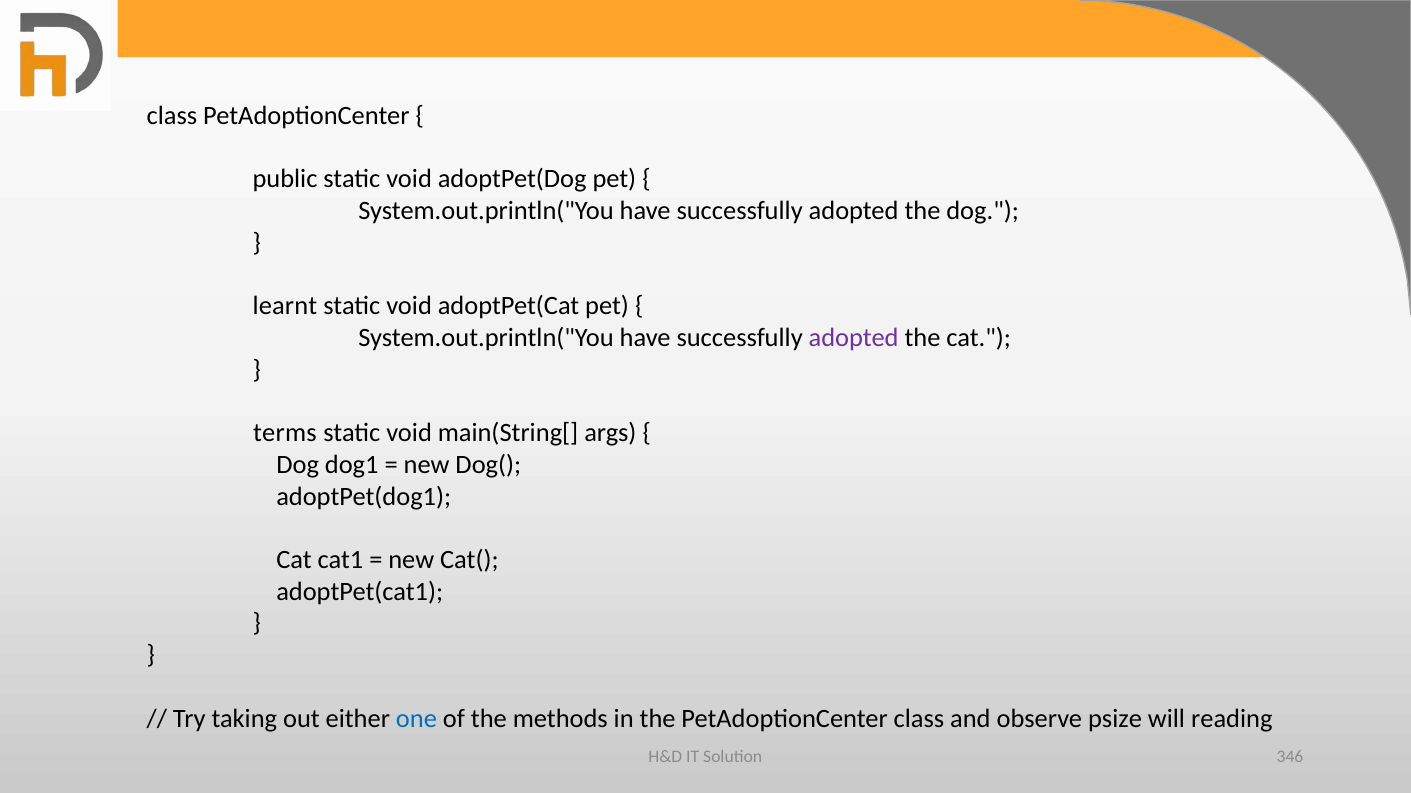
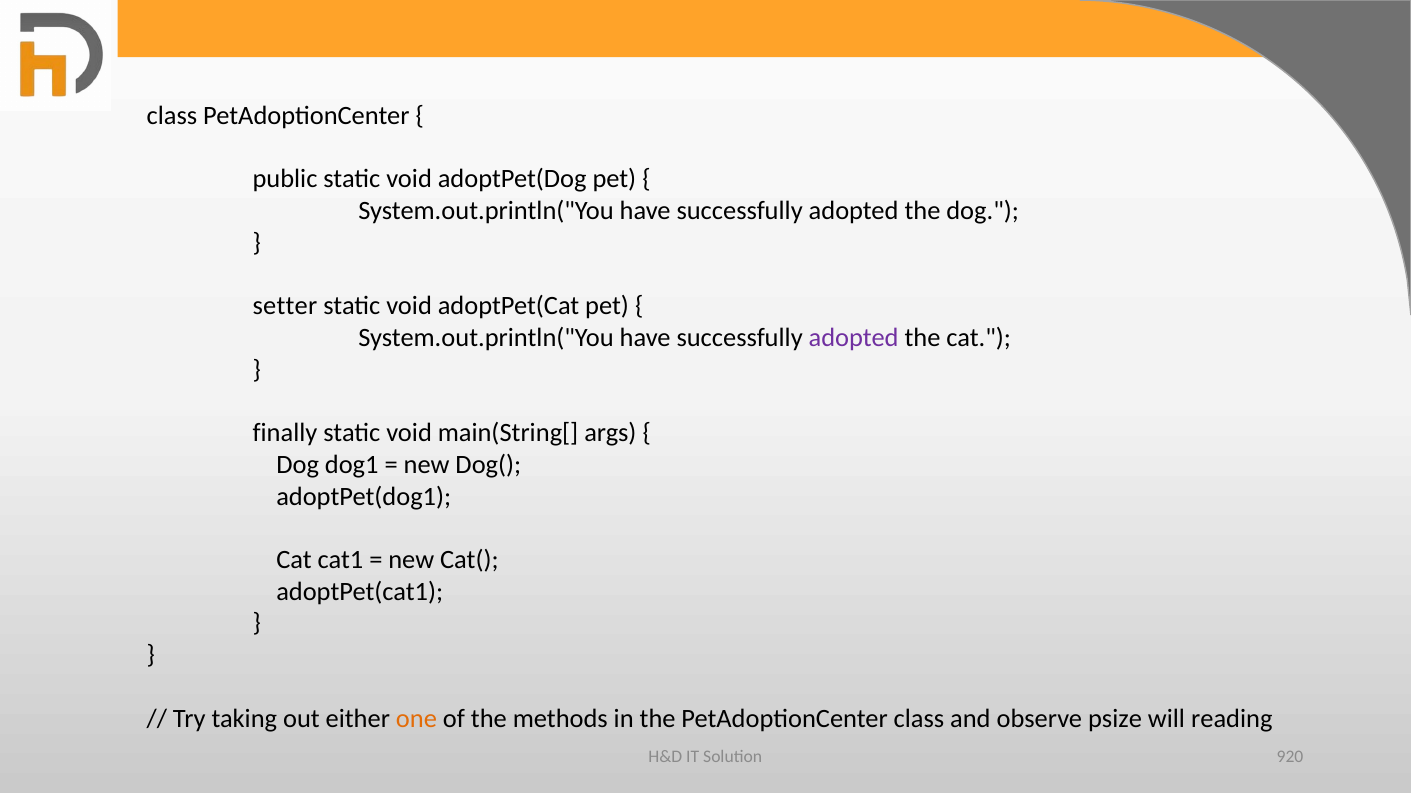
learnt: learnt -> setter
terms: terms -> finally
one colour: blue -> orange
346: 346 -> 920
